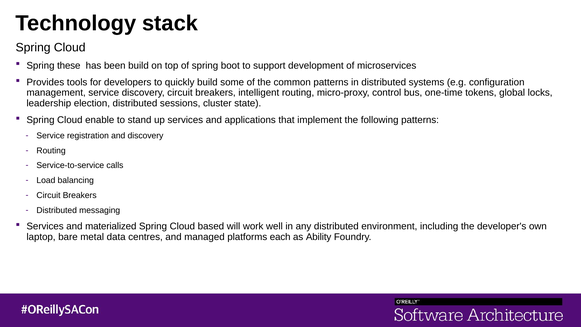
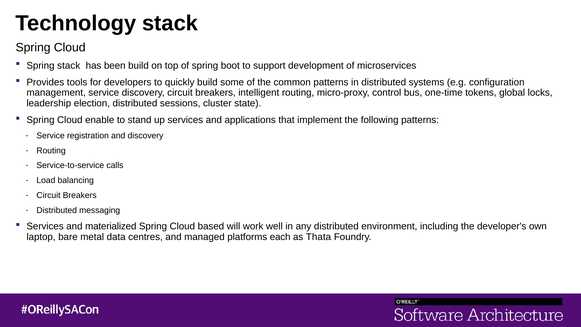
Spring these: these -> stack
Ability: Ability -> Thata
